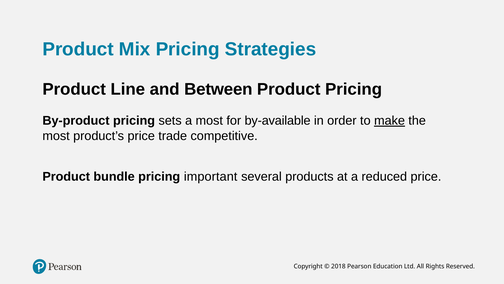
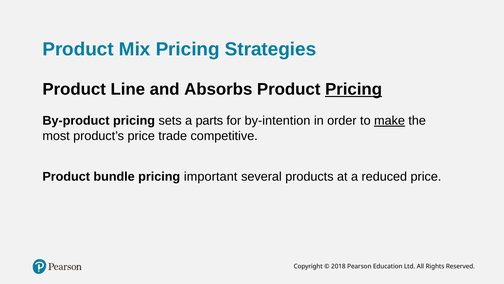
Between: Between -> Absorbs
Pricing at (354, 89) underline: none -> present
a most: most -> parts
by-available: by-available -> by-intention
